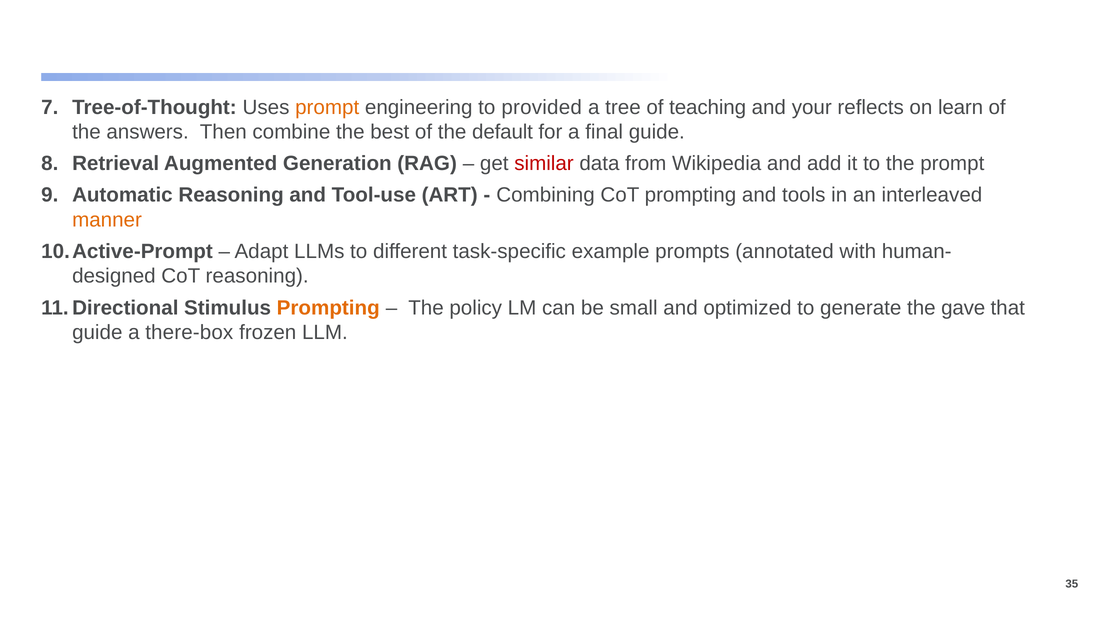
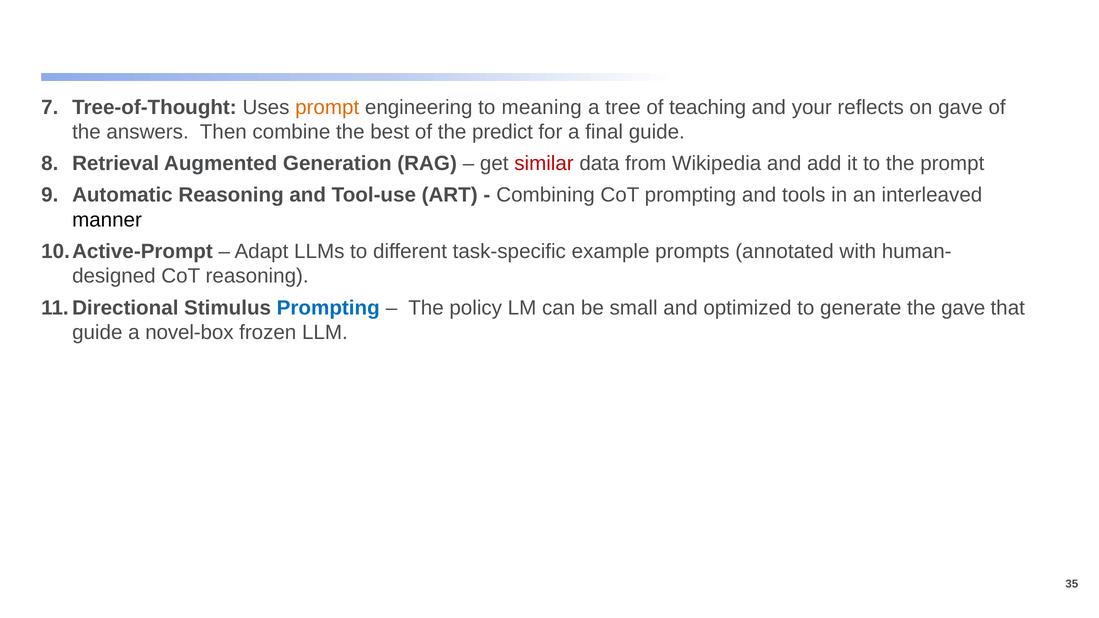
provided: provided -> meaning
on learn: learn -> gave
default: default -> predict
manner colour: orange -> black
Prompting at (328, 308) colour: orange -> blue
there-box: there-box -> novel-box
